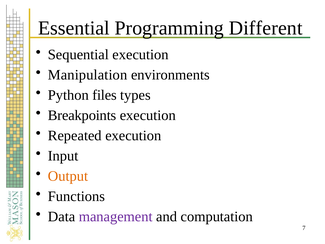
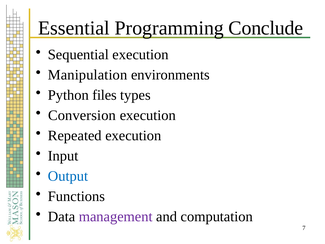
Different: Different -> Conclude
Breakpoints: Breakpoints -> Conversion
Output colour: orange -> blue
